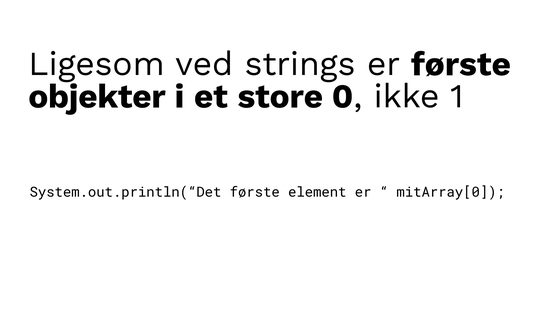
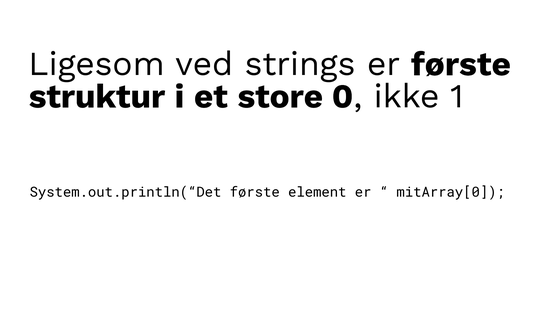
objekter: objekter -> struktur
